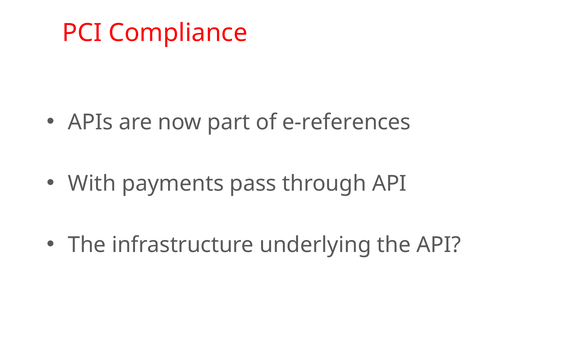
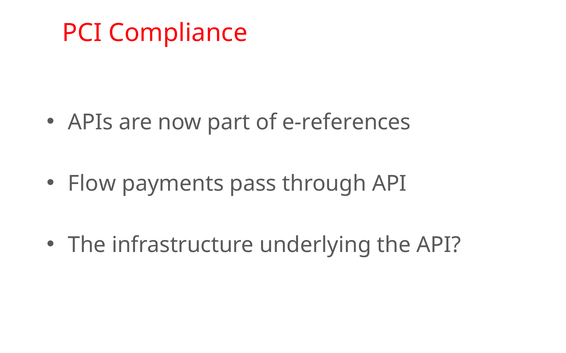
With: With -> Flow
